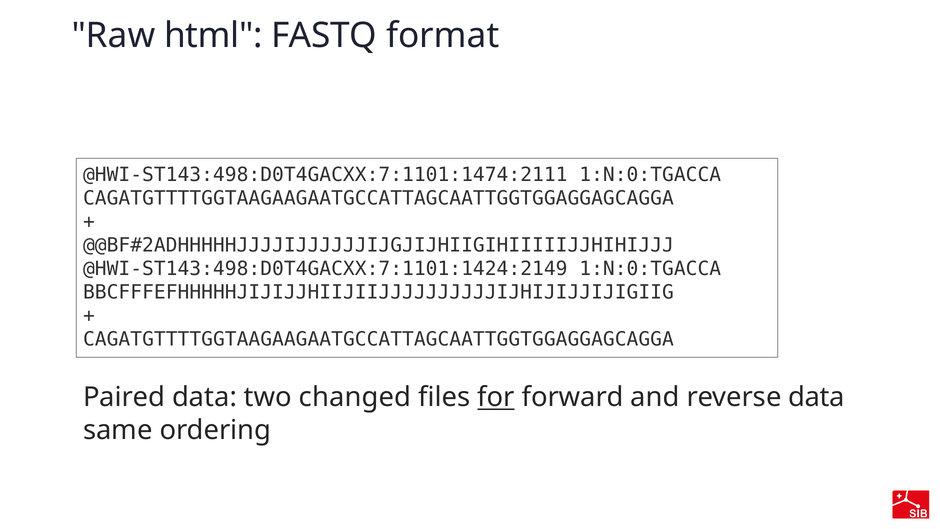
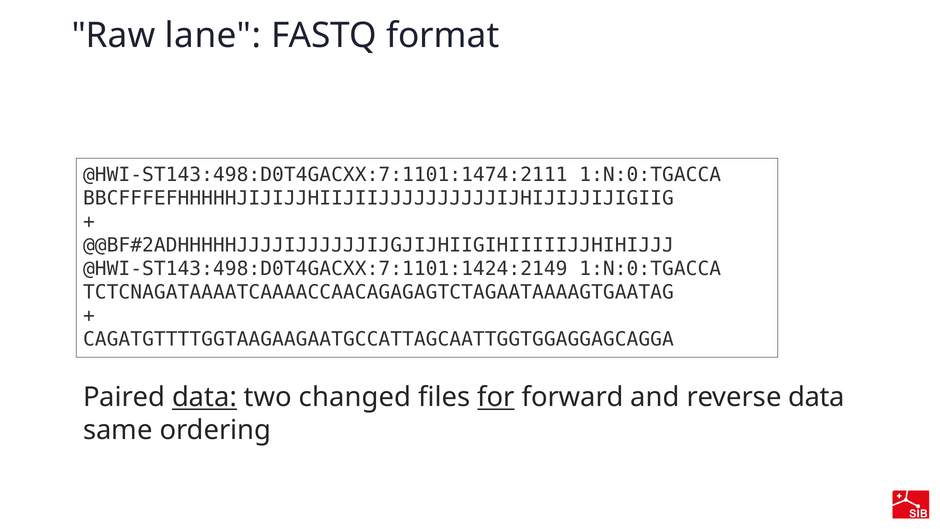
html: html -> lane
CAGATGTTTTGGTAAGAAGAATGCCATTAGCAATTGGTGGAGGAGCAGGA at (378, 198): CAGATGTTTTGGTAAGAAGAATGCCATTAGCAATTGGTGGAGGAGCAGGA -> BBCFFFEFHHHHHJIJIJJHIIJIIJJJJJJJJJJIJHIJIJJIJIGIIG
BBCFFFEFHHHHHJIJIJJHIIJIIJJJJJJJJJJIJHIJIJJIJIGIIG: BBCFFFEFHHHHHJIJIJJHIIJIIJJJJJJJJJJIJHIJIJJIJIGIIG -> TCTCNAGATAAAATCAAAACCAACAGAGAGTCTAGAATAAAAGTGAATAG
data at (204, 397) underline: none -> present
